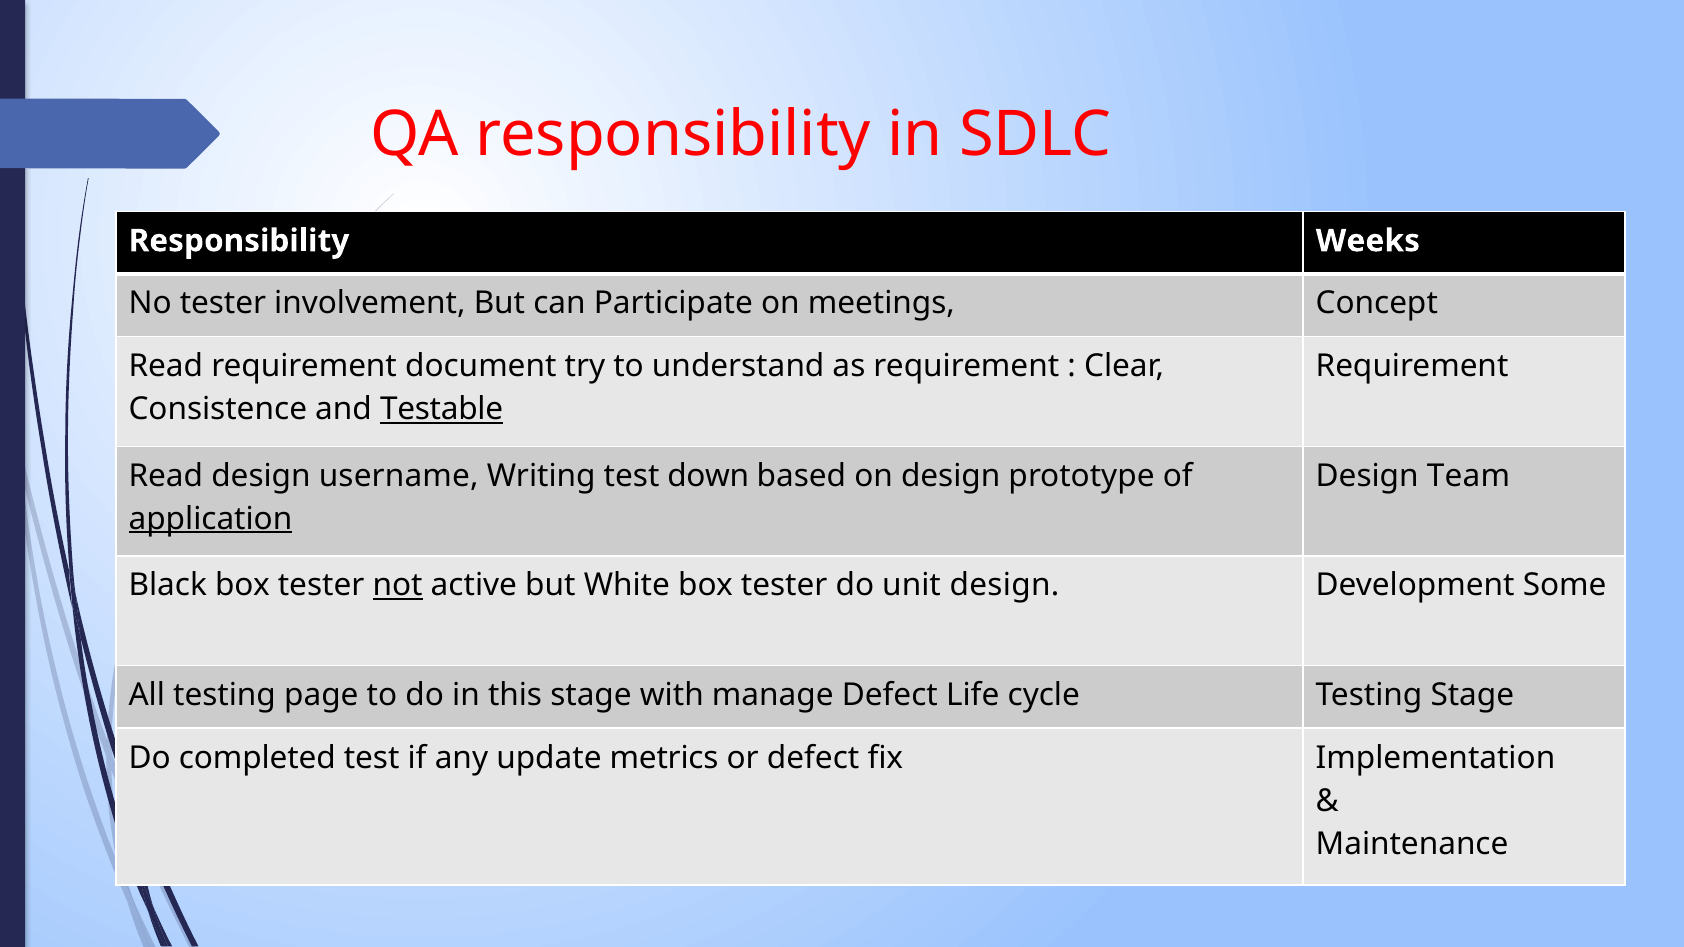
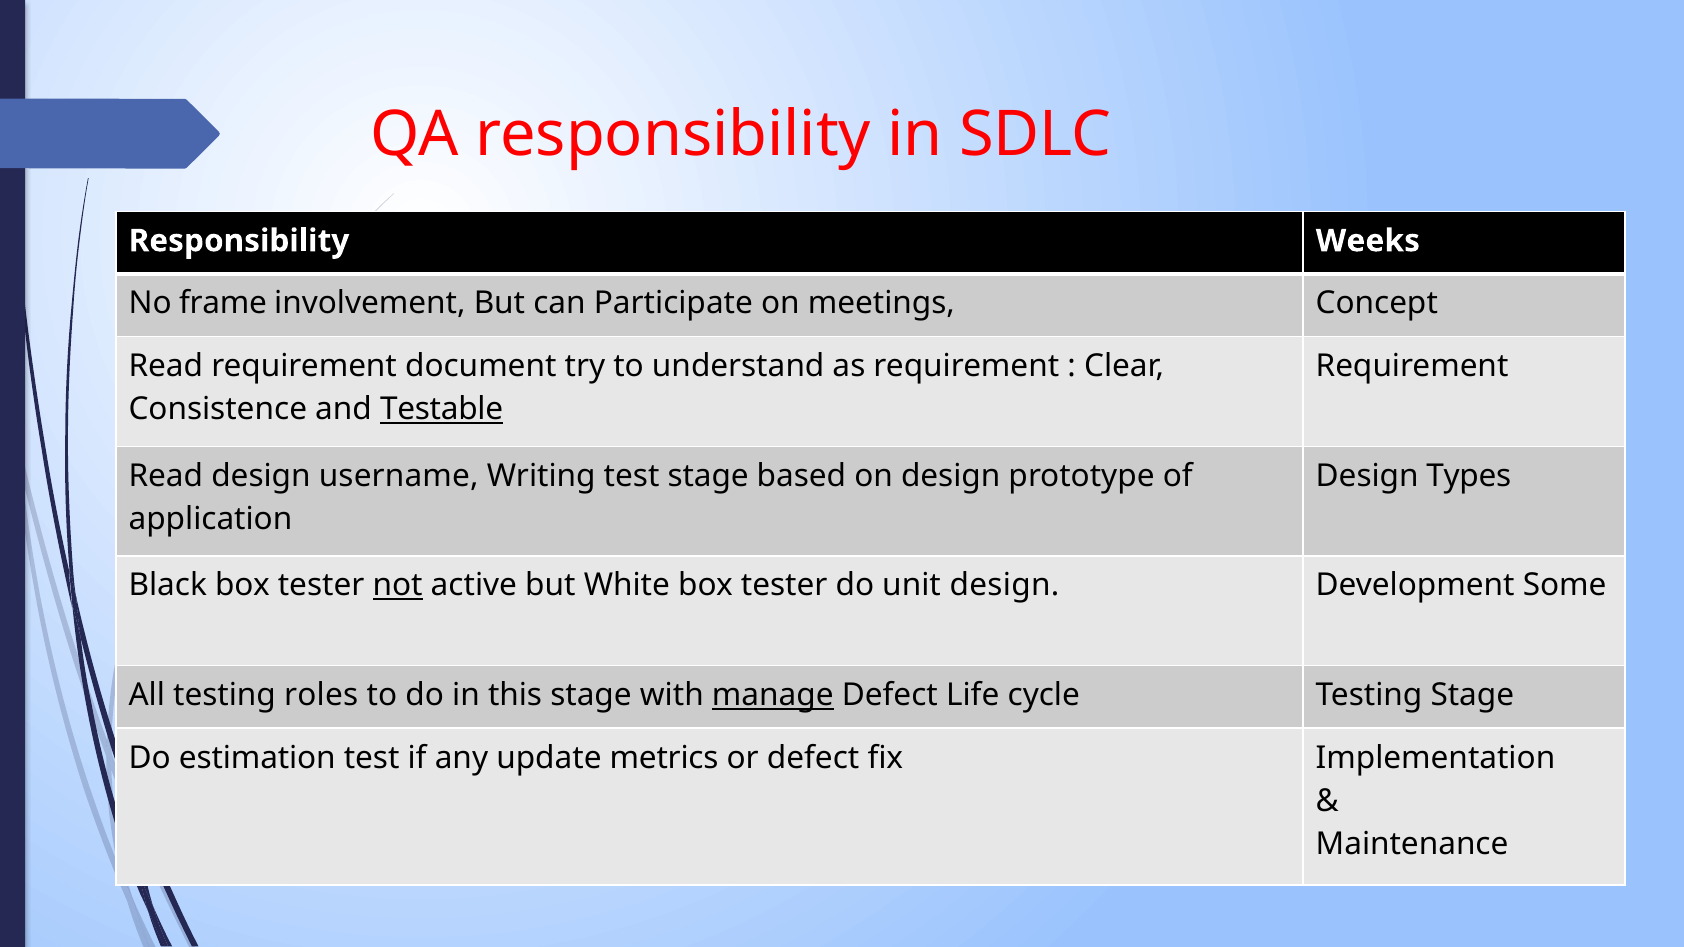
No tester: tester -> frame
test down: down -> stage
Team: Team -> Types
application underline: present -> none
page: page -> roles
manage underline: none -> present
completed: completed -> estimation
